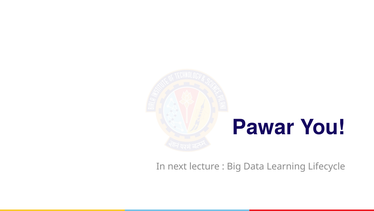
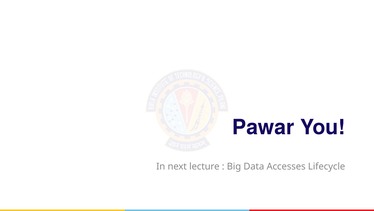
Learning: Learning -> Accesses
